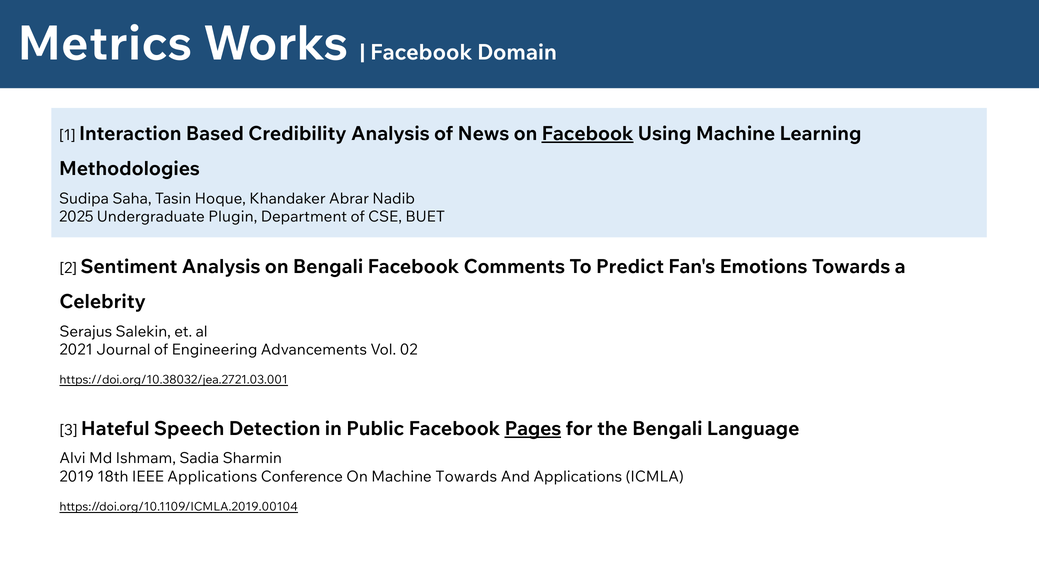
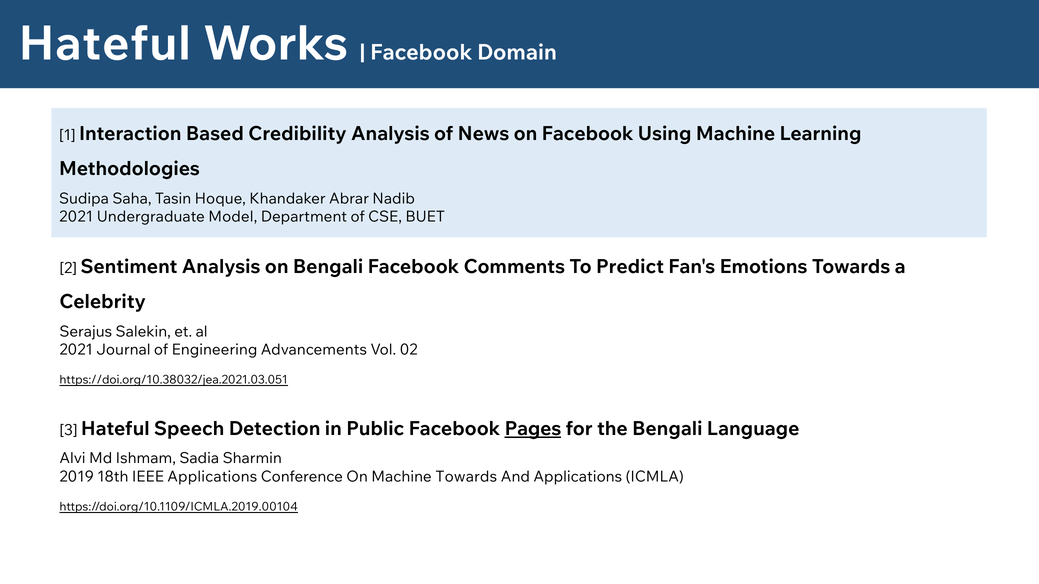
Metrics at (105, 44): Metrics -> Hateful
Facebook at (588, 134) underline: present -> none
2025 at (76, 217): 2025 -> 2021
Plugin: Plugin -> Model
https://doi.org/10.38032/jea.2721.03.001: https://doi.org/10.38032/jea.2721.03.001 -> https://doi.org/10.38032/jea.2021.03.051
